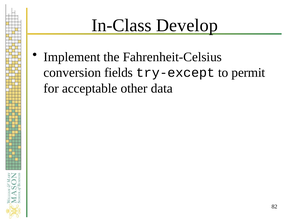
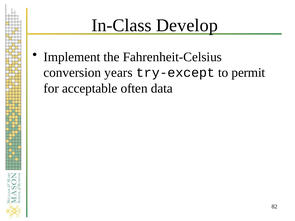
fields: fields -> years
other: other -> often
